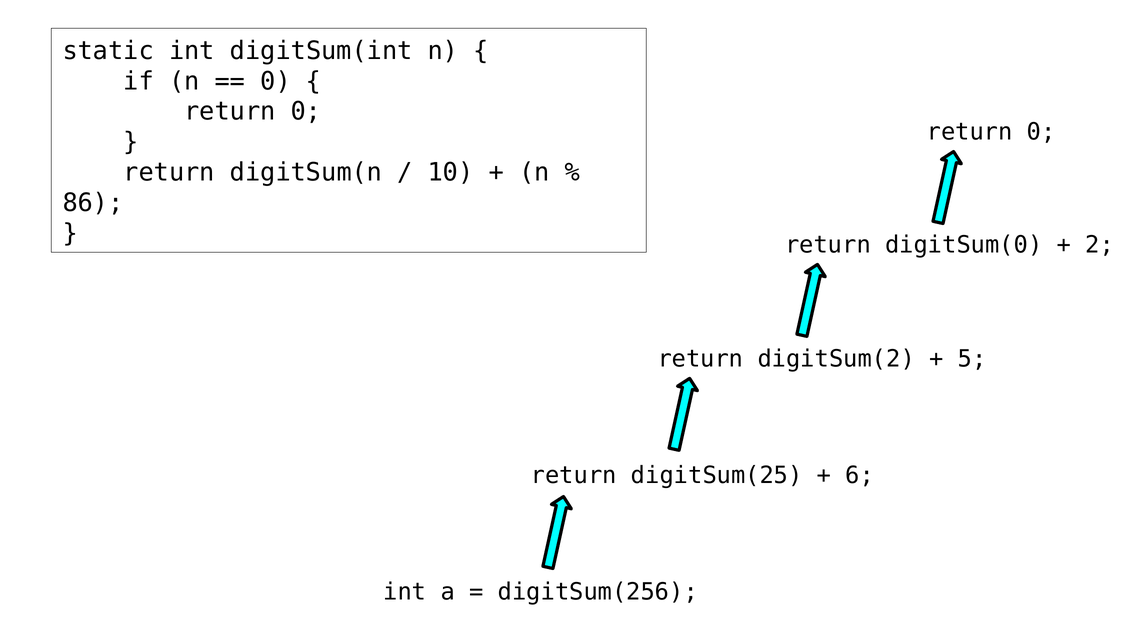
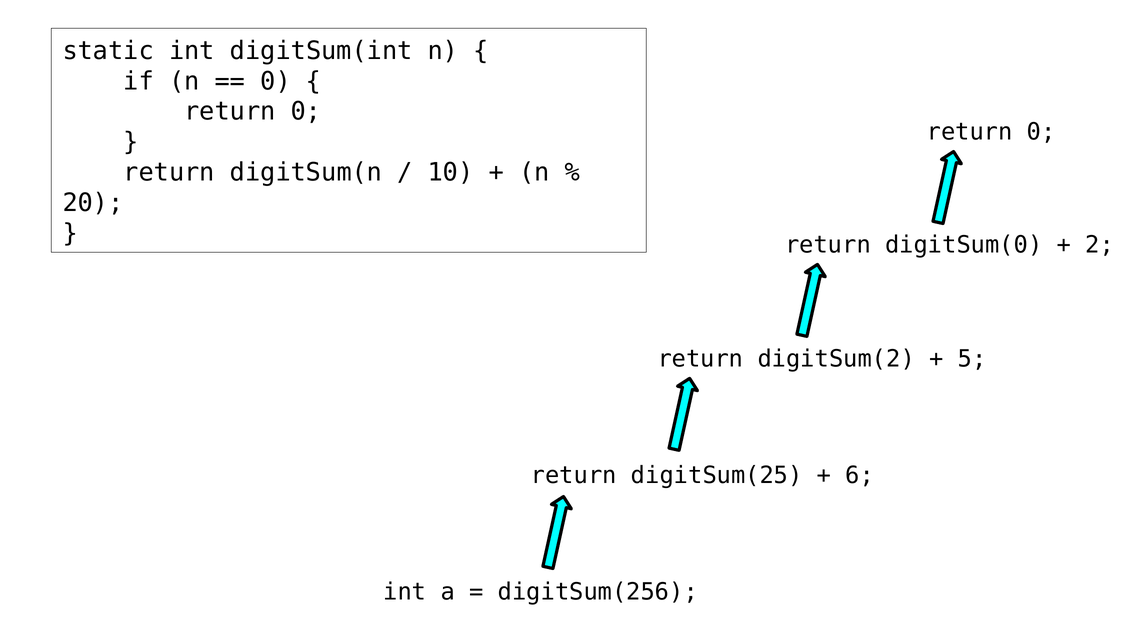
86: 86 -> 20
